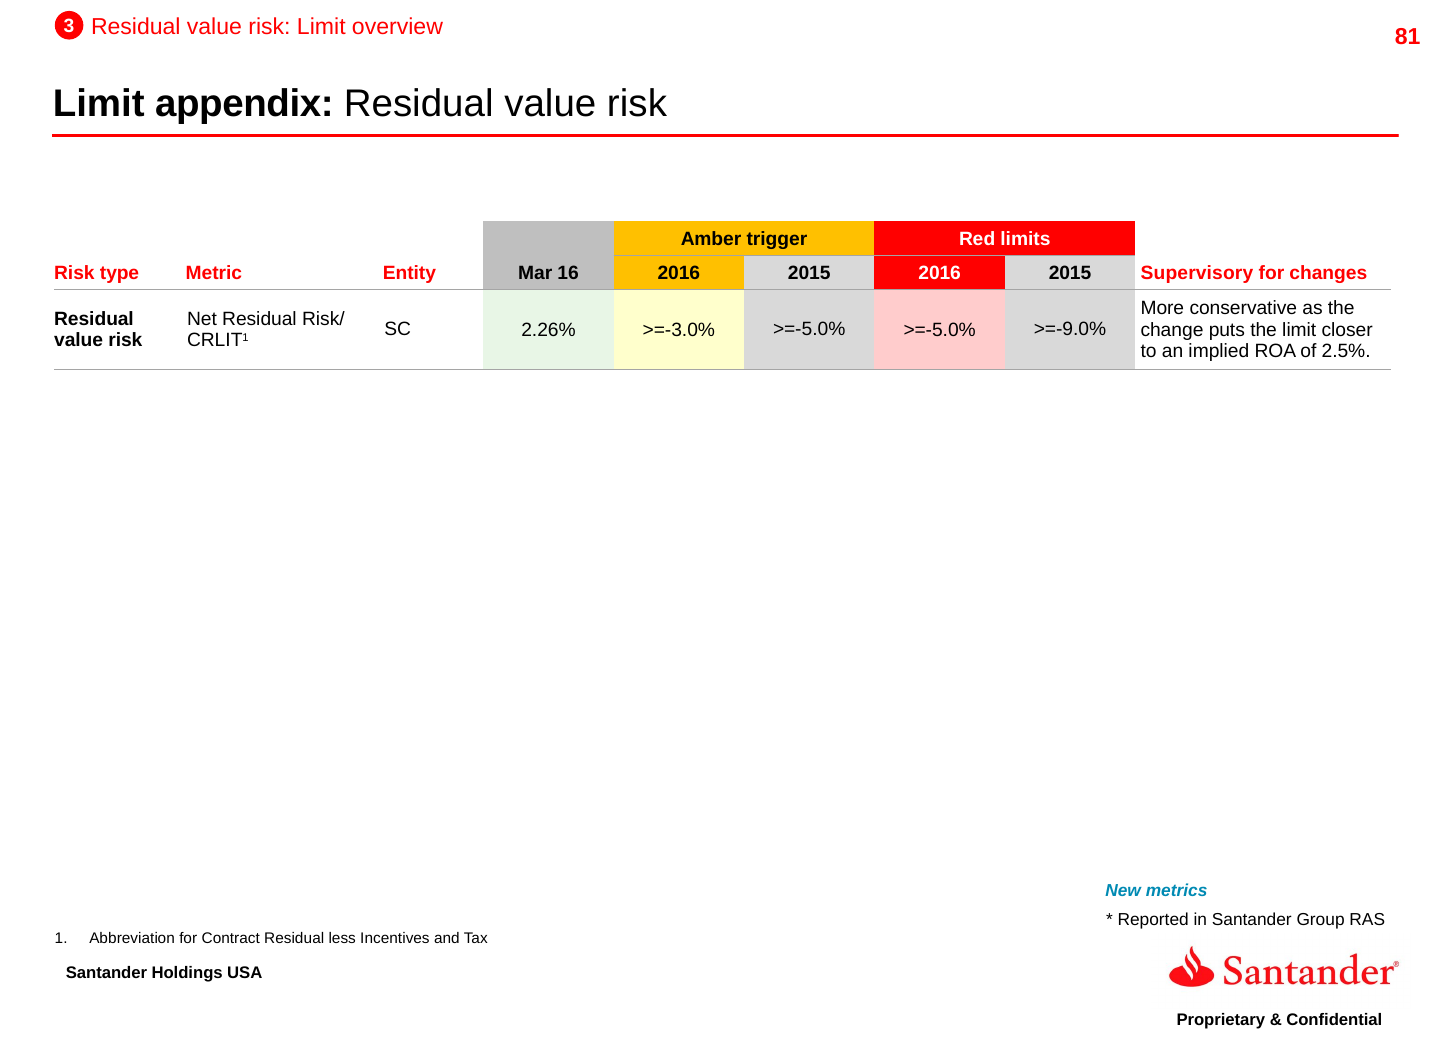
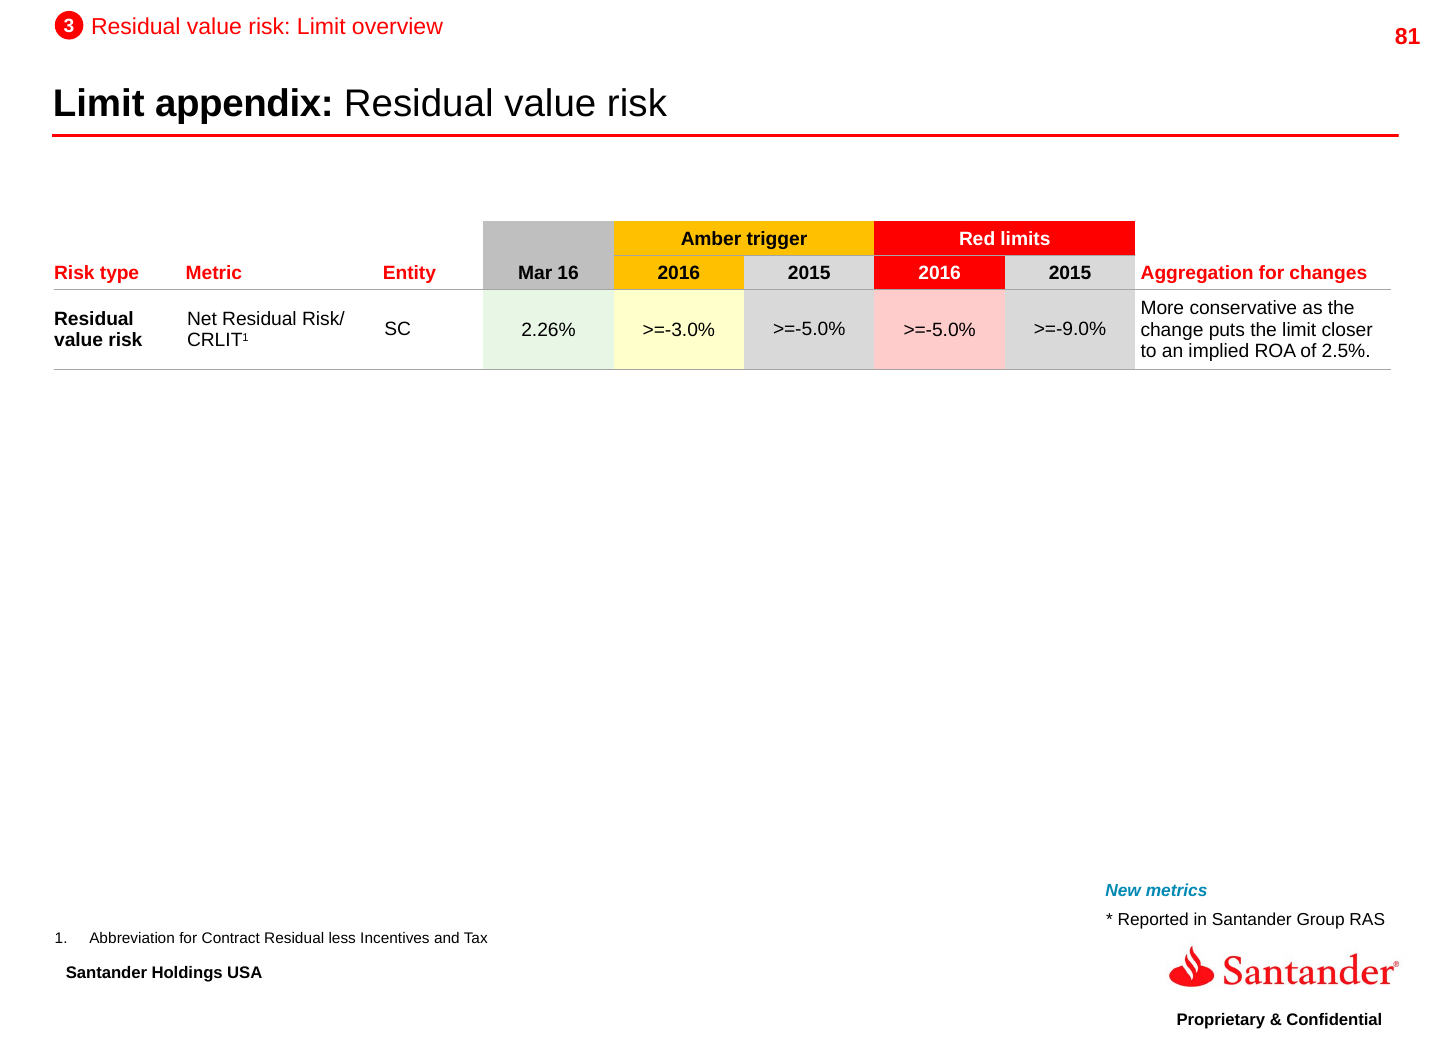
Supervisory: Supervisory -> Aggregation
